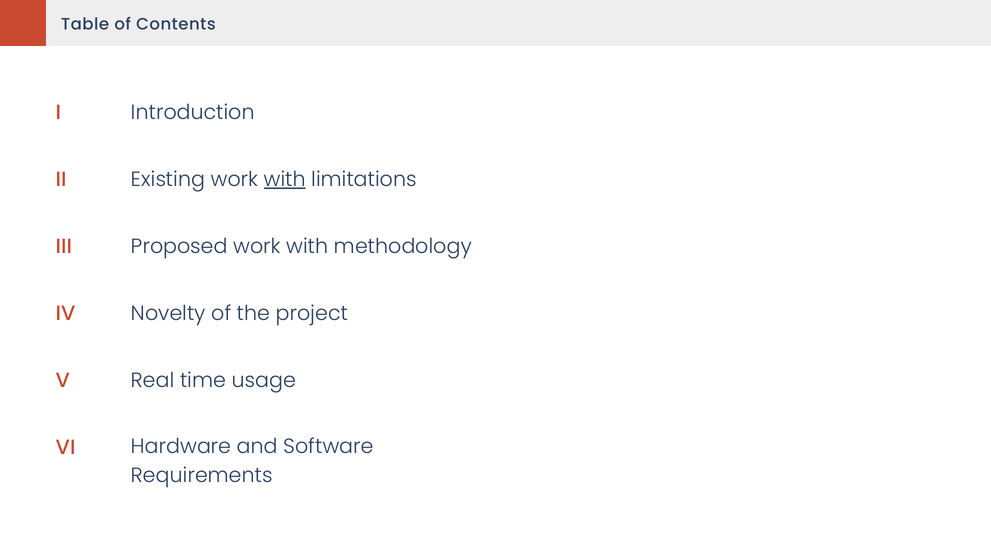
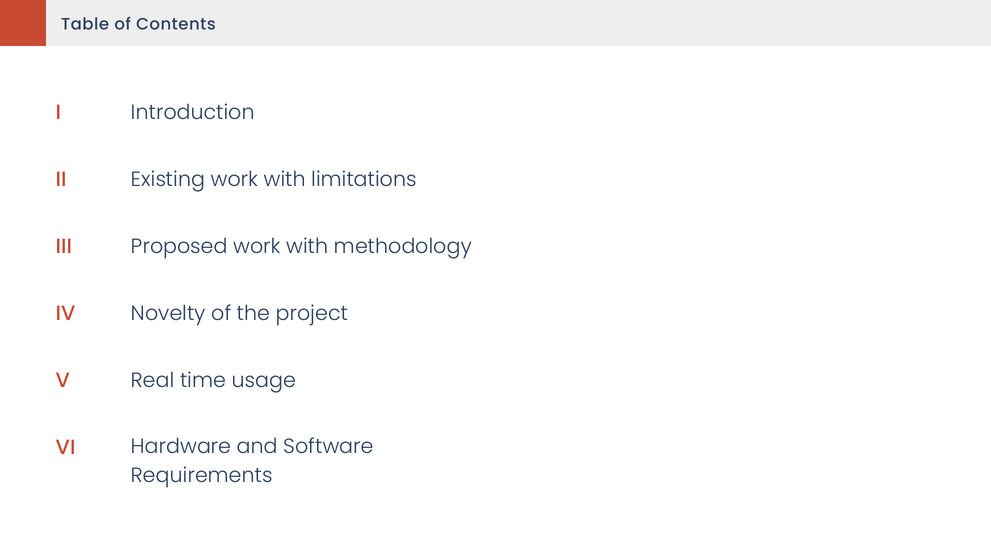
with at (285, 180) underline: present -> none
